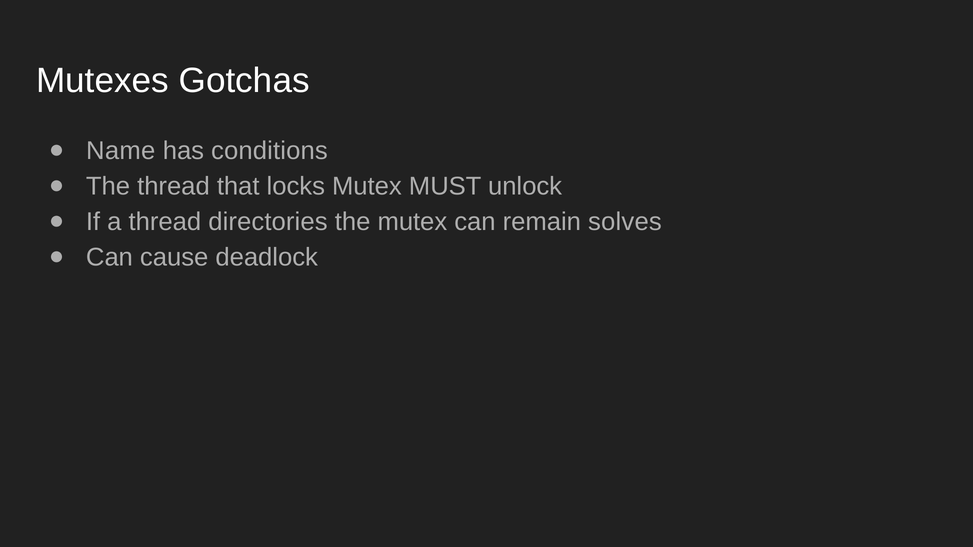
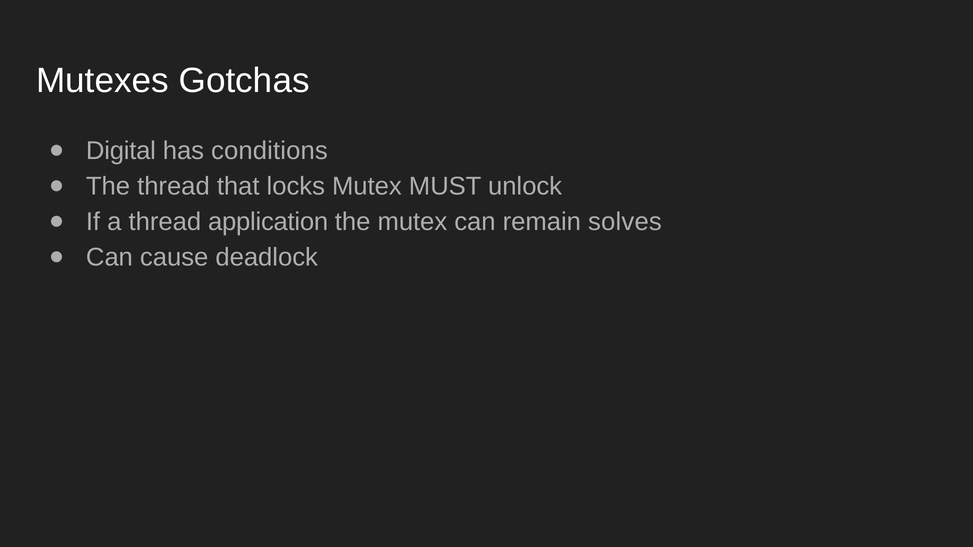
Name: Name -> Digital
directories: directories -> application
